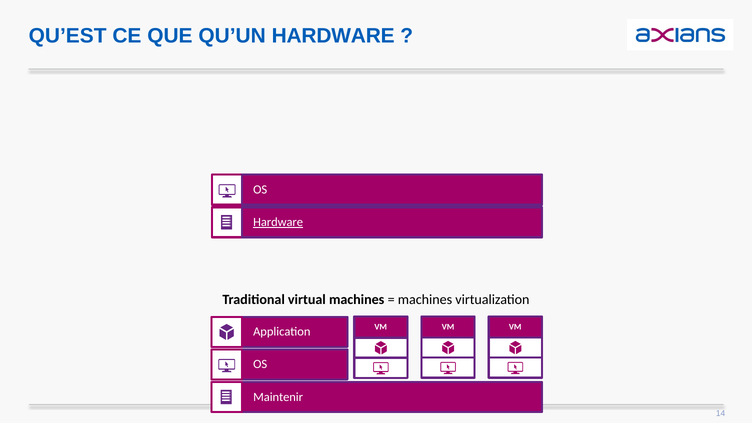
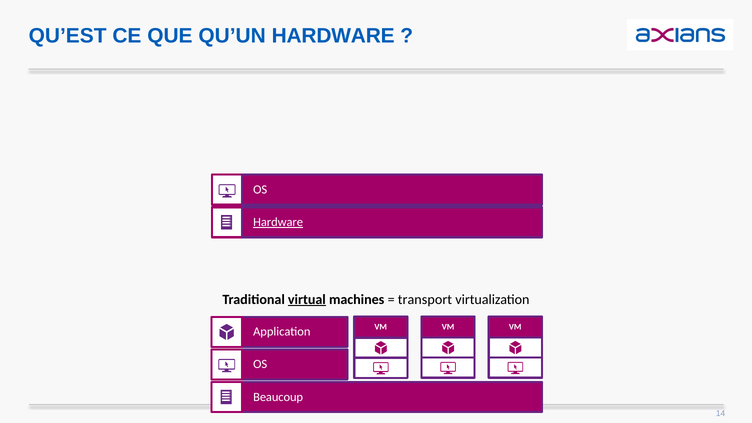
virtual underline: none -> present
machines at (425, 300): machines -> transport
Maintenir: Maintenir -> Beaucoup
